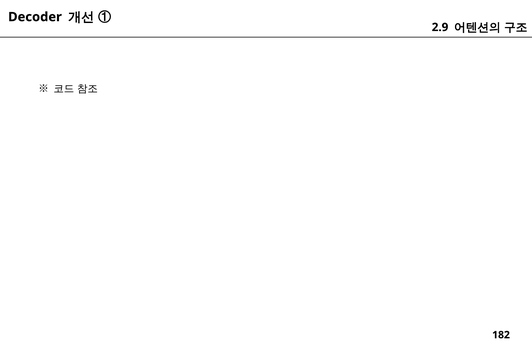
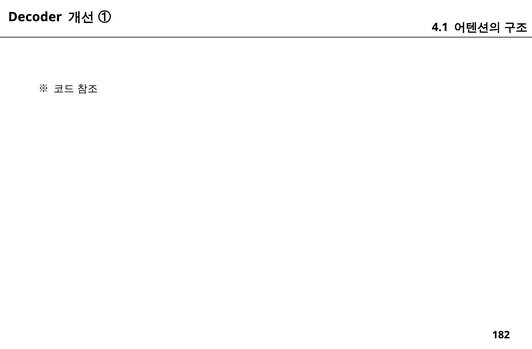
2.9: 2.9 -> 4.1
